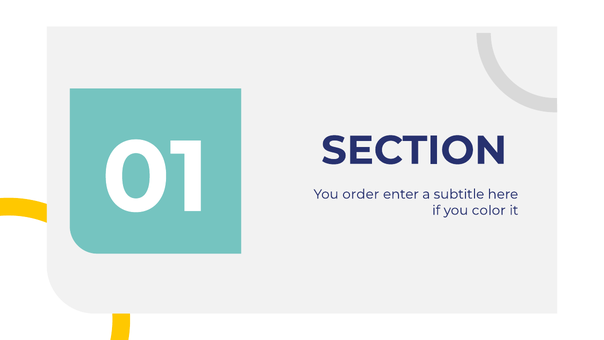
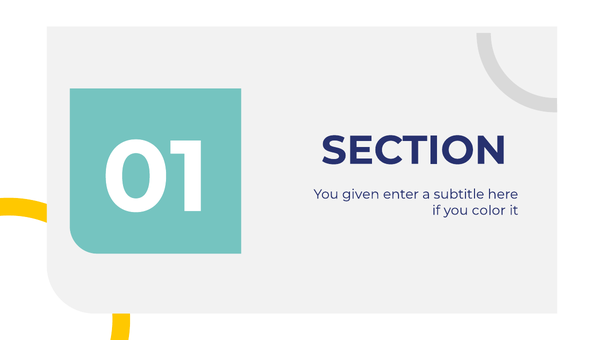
order: order -> given
